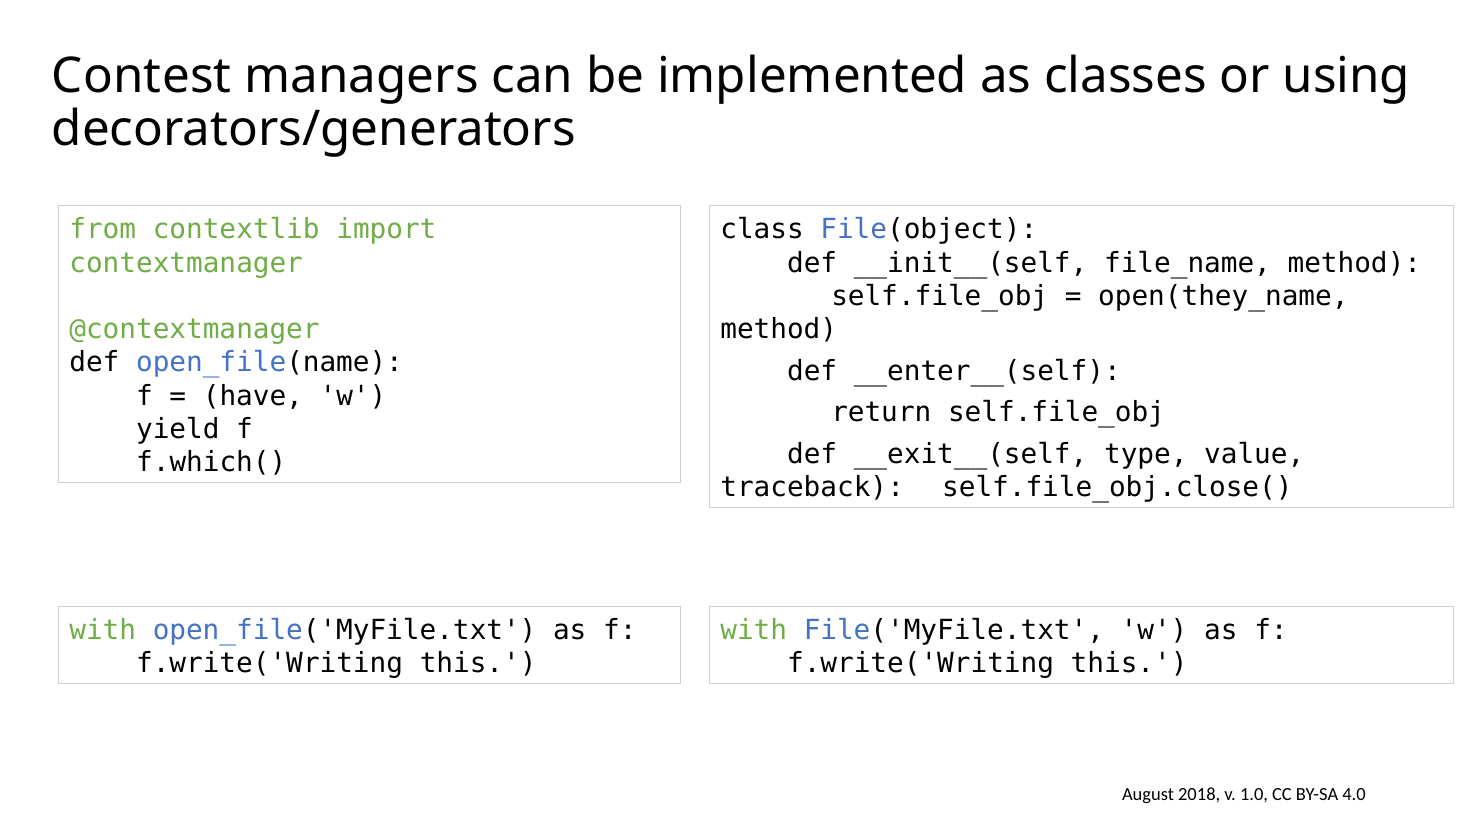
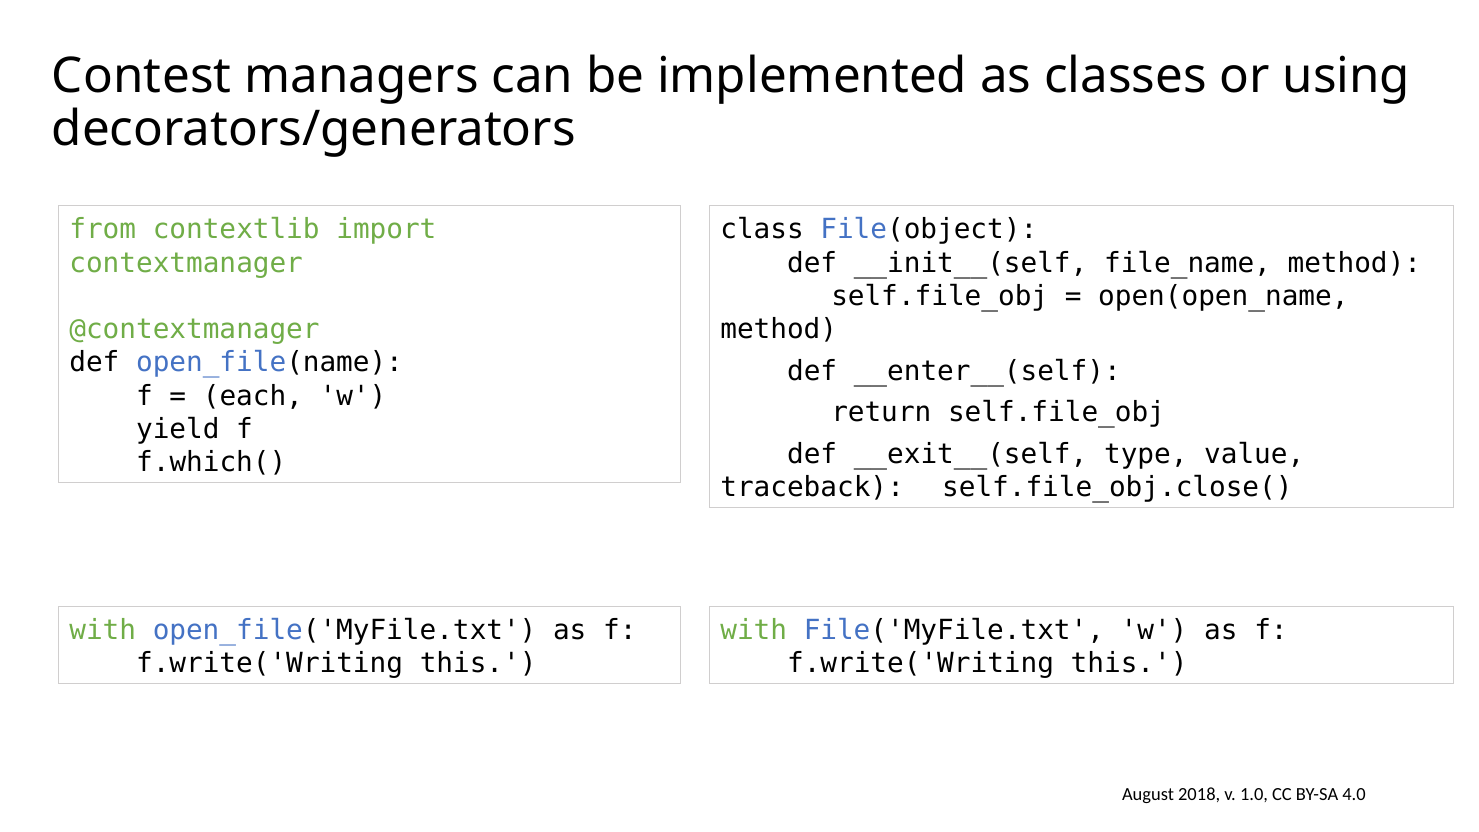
open(they_name: open(they_name -> open(open_name
have: have -> each
